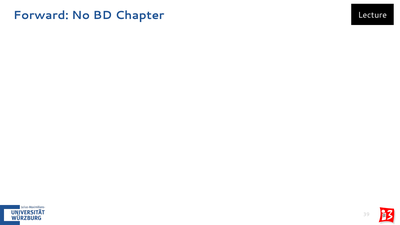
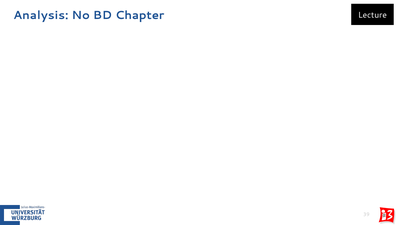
Forward: Forward -> Analysis
